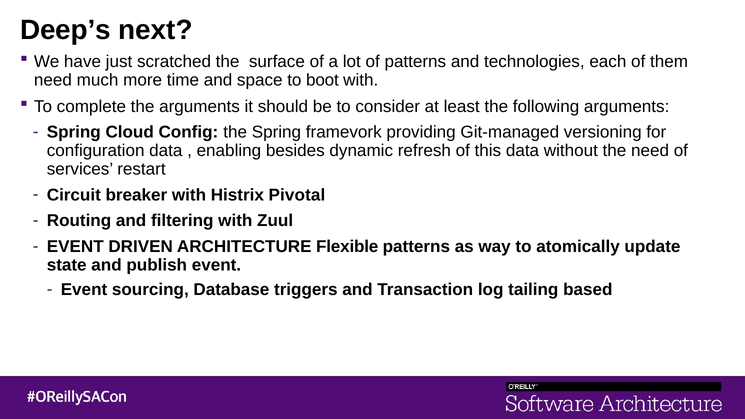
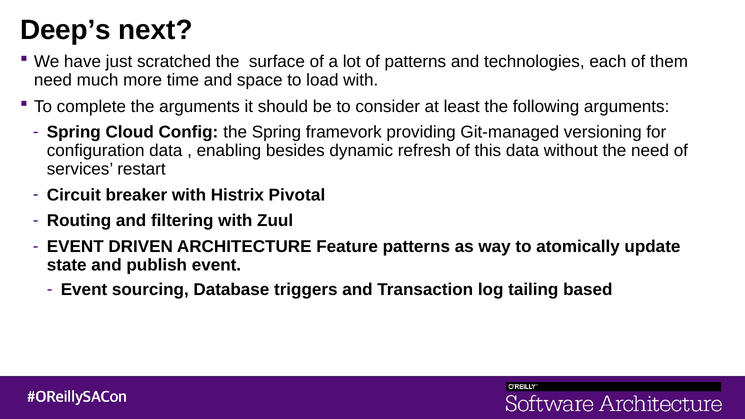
boot: boot -> load
Flexible: Flexible -> Feature
